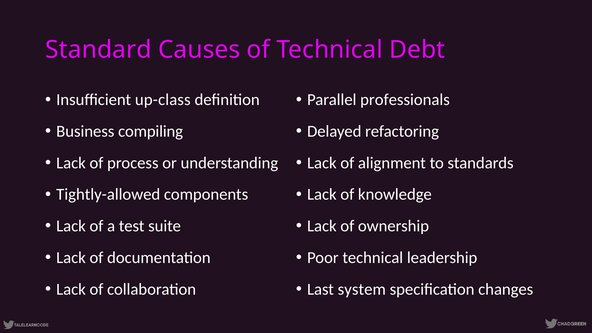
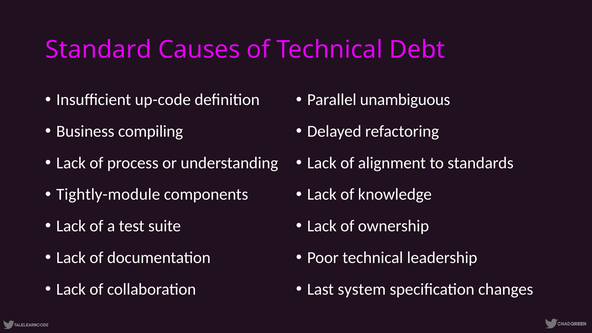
up-class: up-class -> up-code
professionals: professionals -> unambiguous
Tightly-allowed: Tightly-allowed -> Tightly-module
